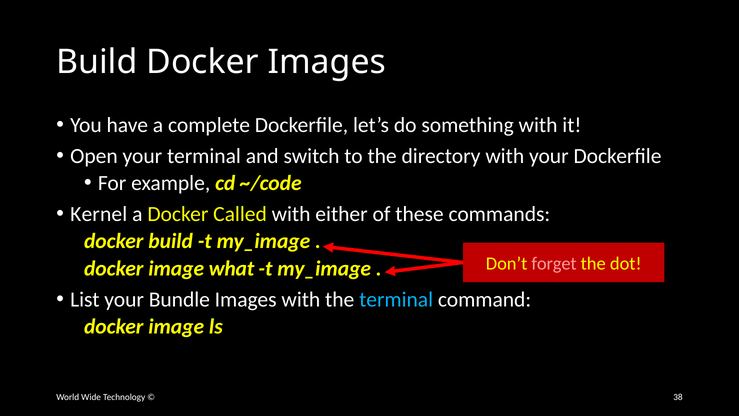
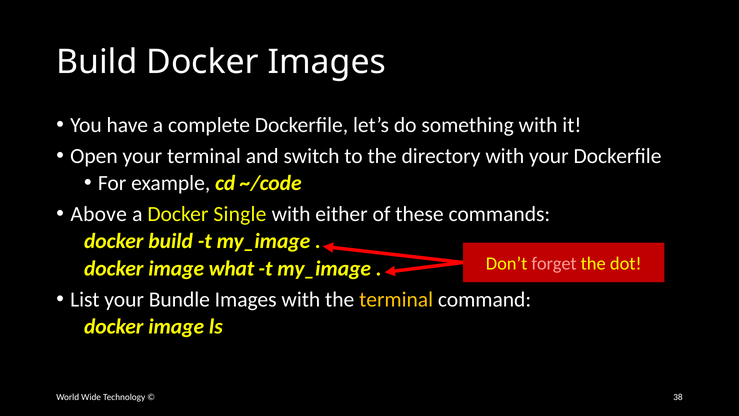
Kernel: Kernel -> Above
Called: Called -> Single
terminal at (396, 299) colour: light blue -> yellow
